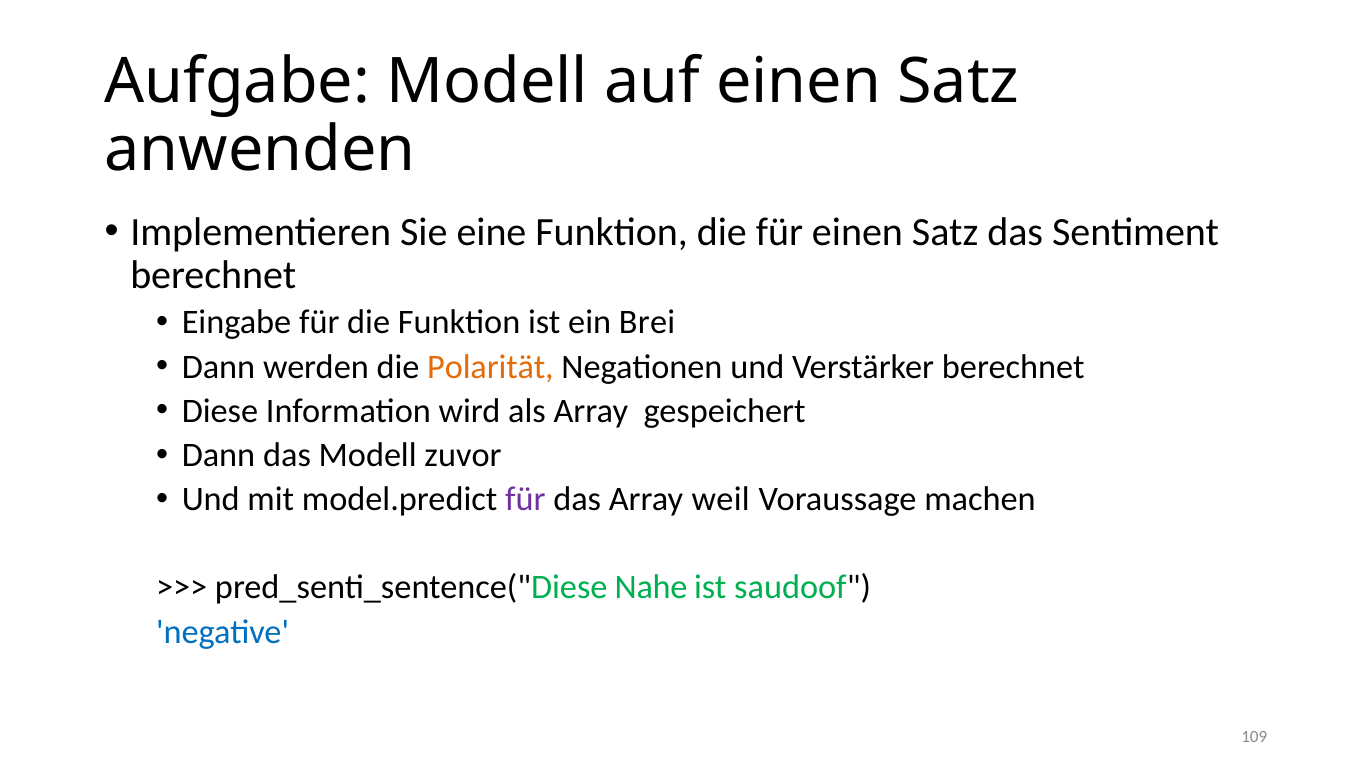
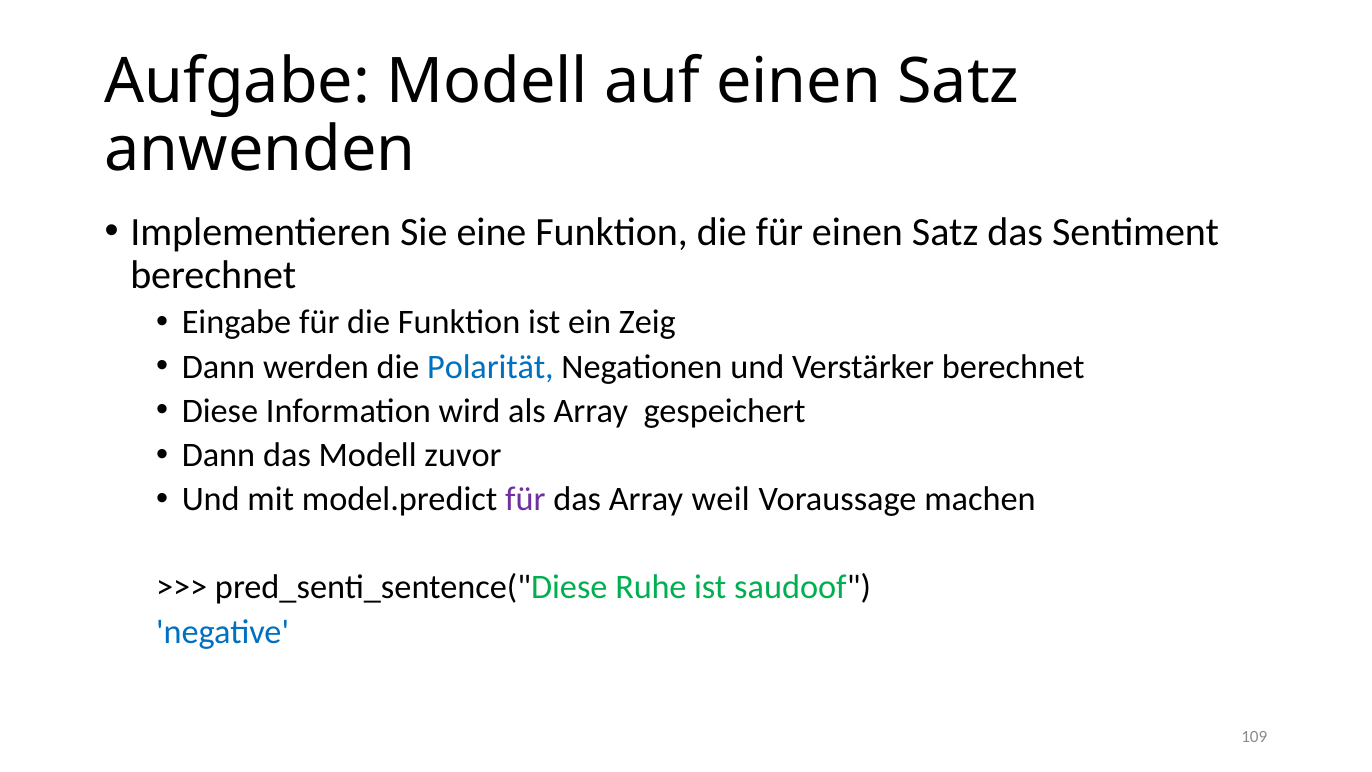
Brei: Brei -> Zeig
Polarität colour: orange -> blue
Nahe: Nahe -> Ruhe
